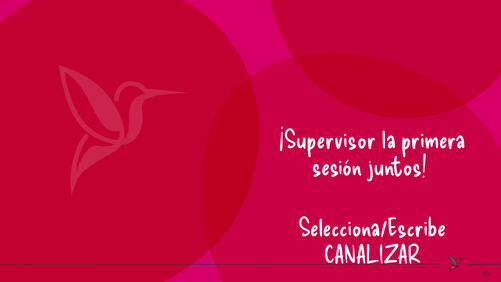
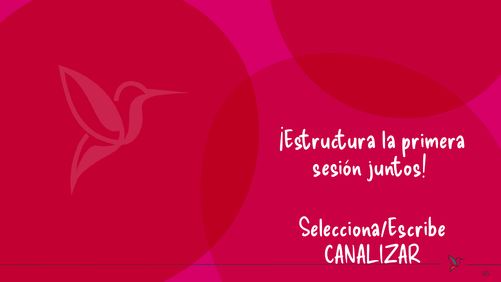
¡Supervisor: ¡Supervisor -> ¡Estructura
